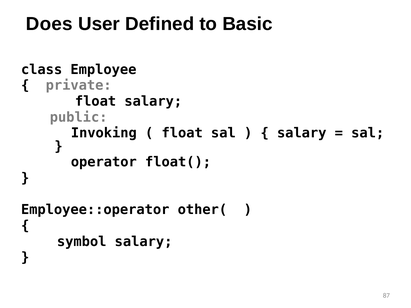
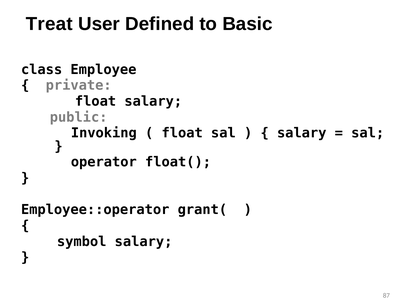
Does: Does -> Treat
other(: other( -> grant(
